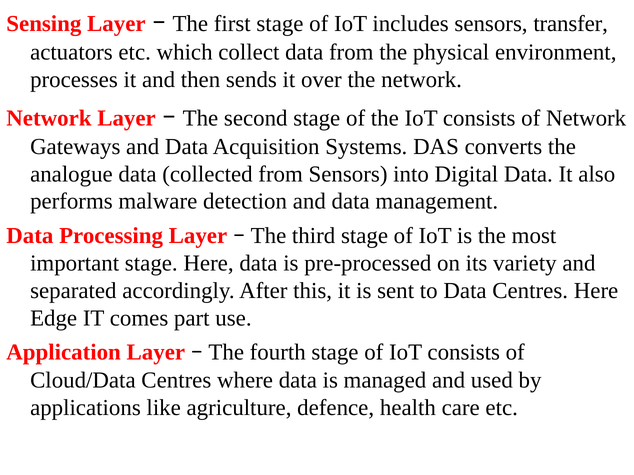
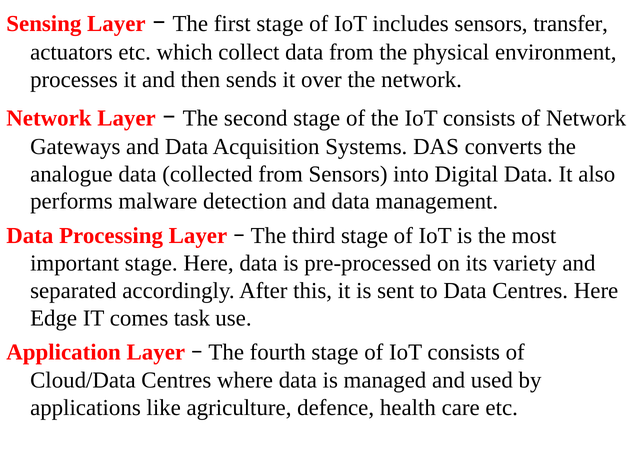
part: part -> task
